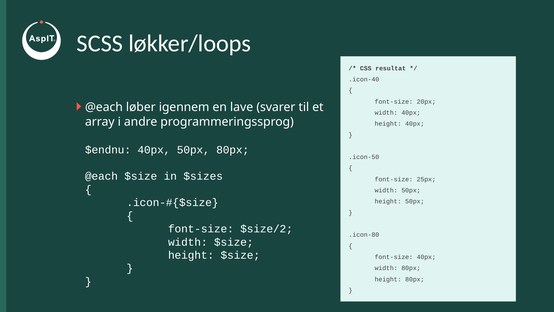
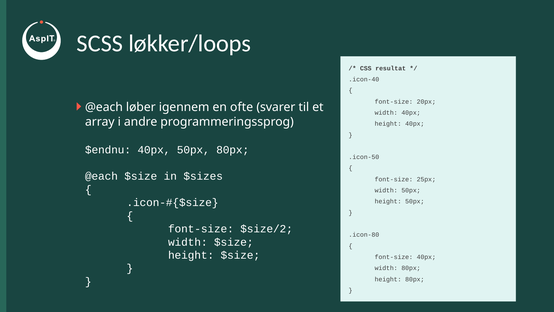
lave: lave -> ofte
